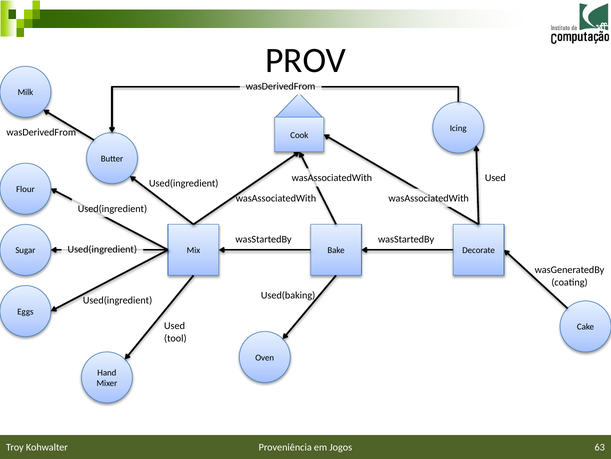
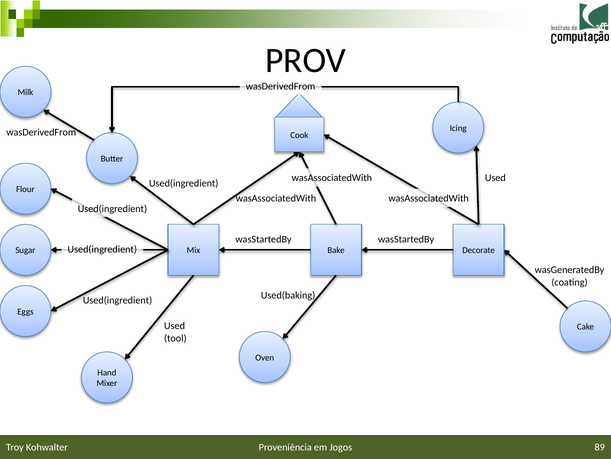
63: 63 -> 89
